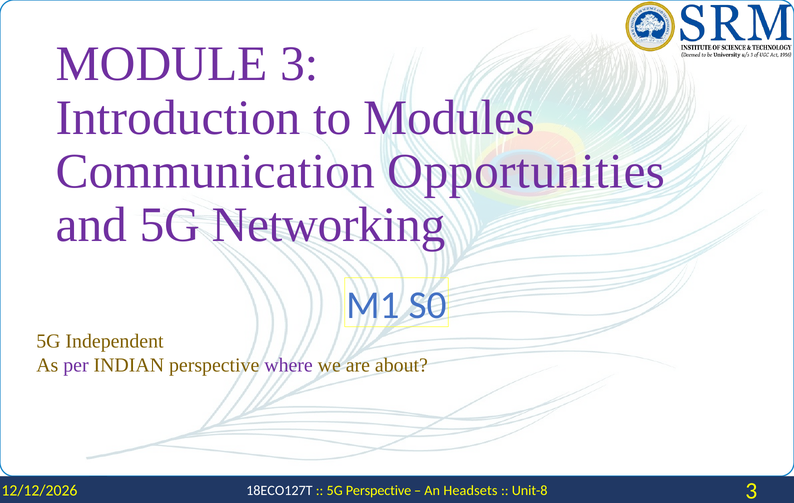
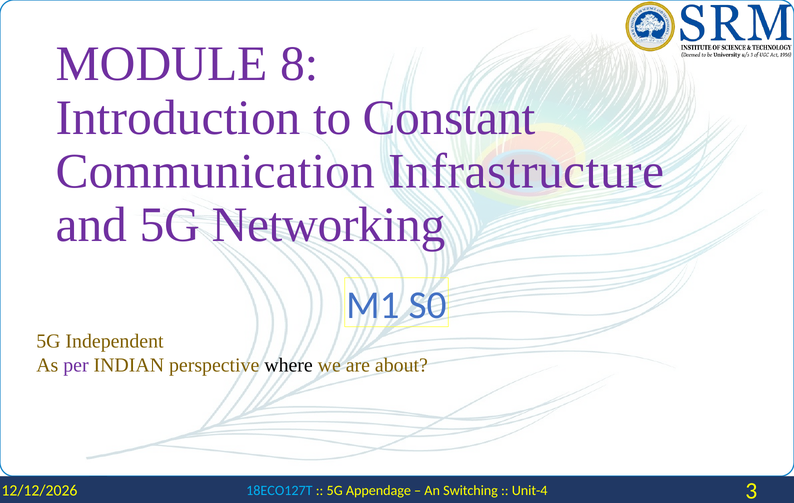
MODULE 3: 3 -> 8
Modules: Modules -> Constant
Opportunities: Opportunities -> Infrastructure
where colour: purple -> black
18ECO127T colour: white -> light blue
5G Perspective: Perspective -> Appendage
Headsets: Headsets -> Switching
Unit-8: Unit-8 -> Unit-4
